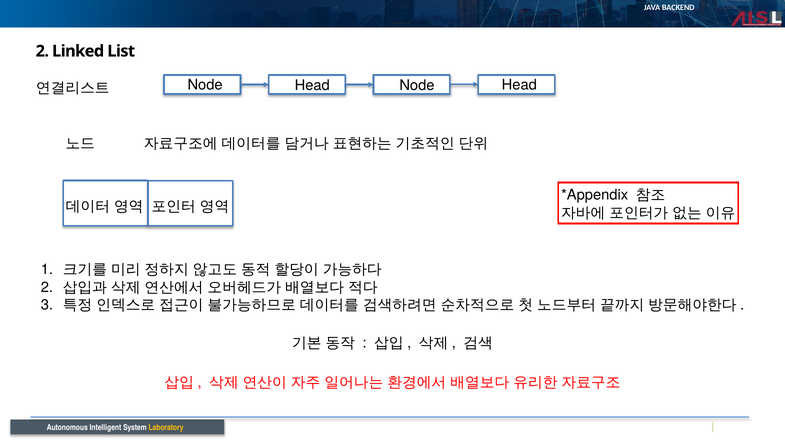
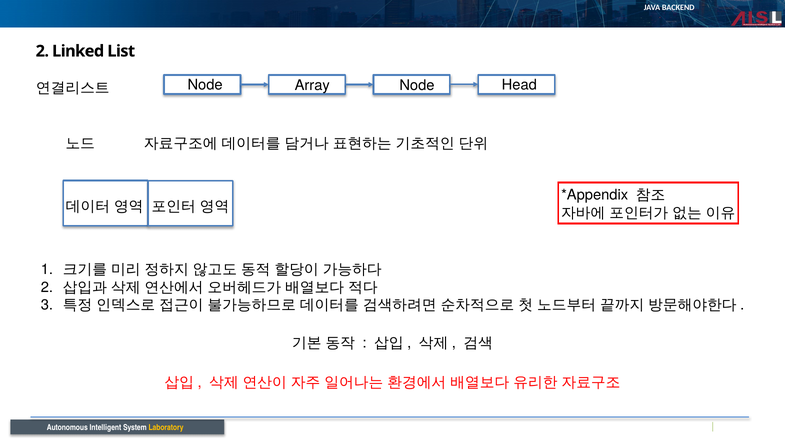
Head at (312, 85): Head -> Array
